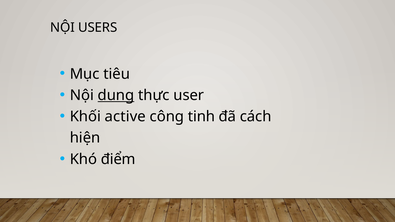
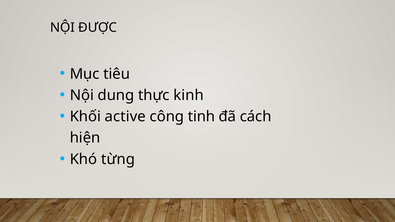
USERS: USERS -> ĐƯỢC
dung underline: present -> none
user: user -> kinh
điểm: điểm -> từng
